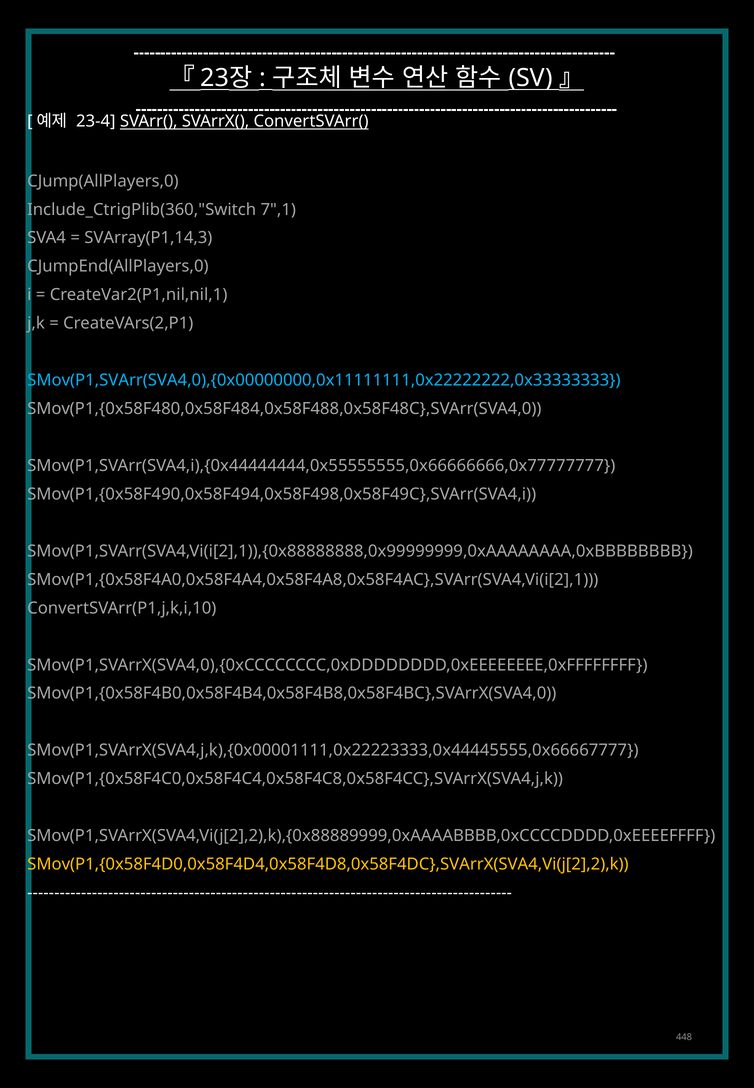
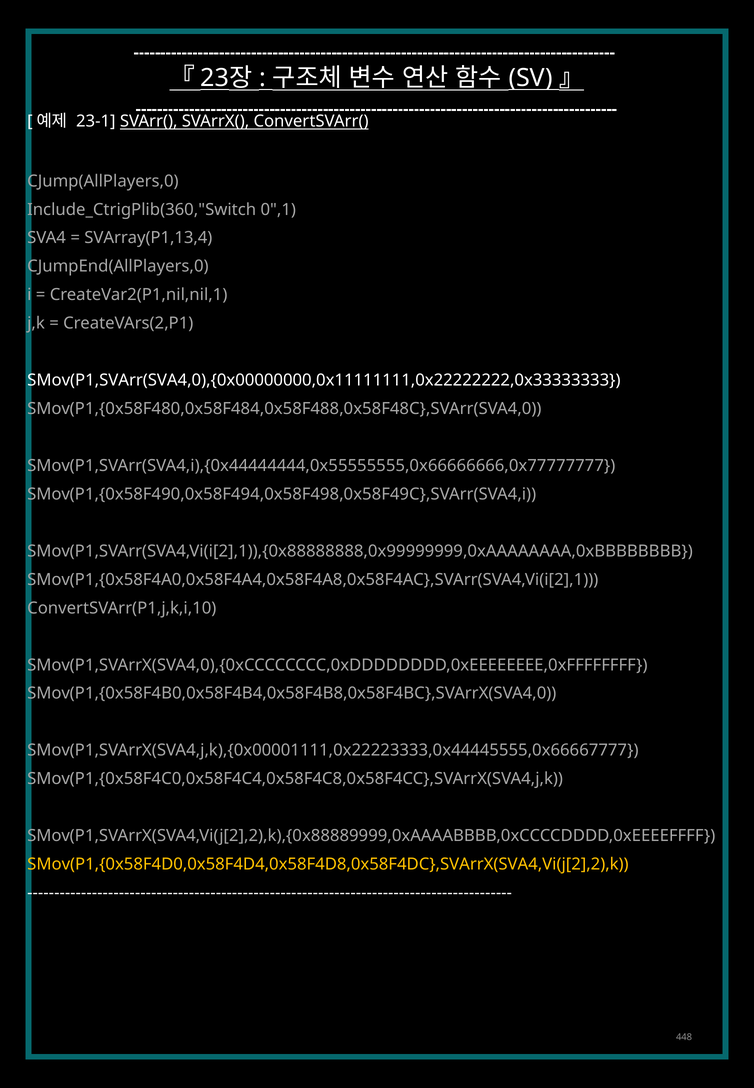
23-4: 23-4 -> 23-1
7",1: 7",1 -> 0",1
SVArray(P1,14,3: SVArray(P1,14,3 -> SVArray(P1,13,4
SMov(P1,SVArr(SVA4,0),{0x00000000,0x11111111,0x22222222,0x33333333 colour: light blue -> white
